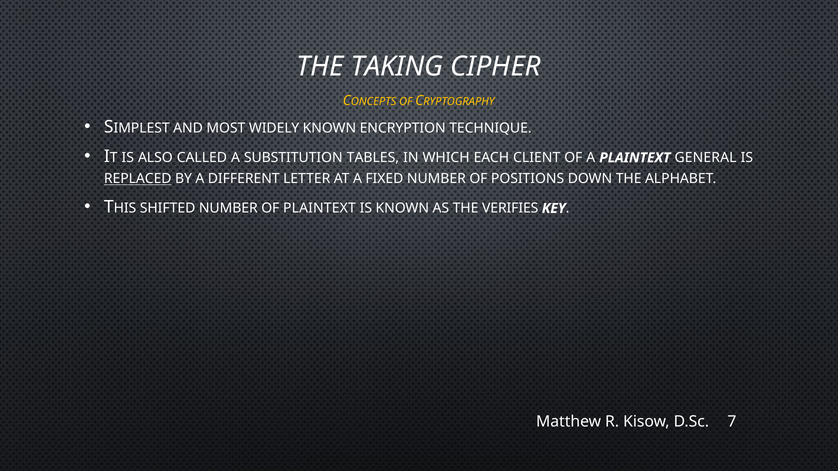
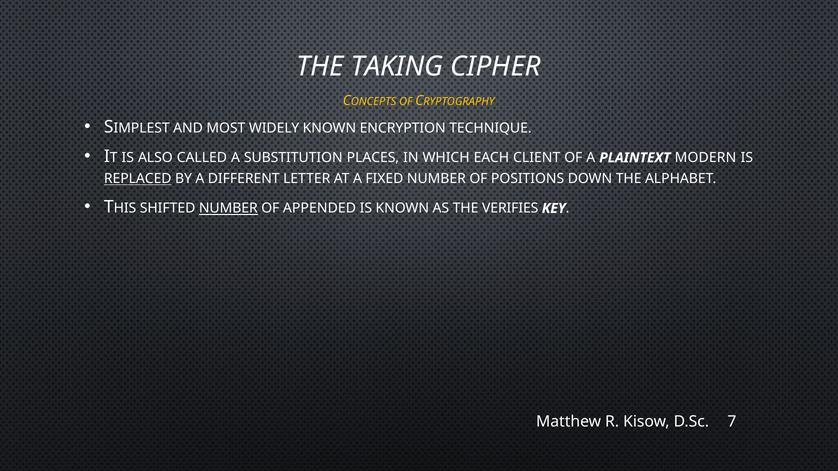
TABLES: TABLES -> PLACES
GENERAL: GENERAL -> MODERN
NUMBER at (228, 209) underline: none -> present
OF PLAINTEXT: PLAINTEXT -> APPENDED
